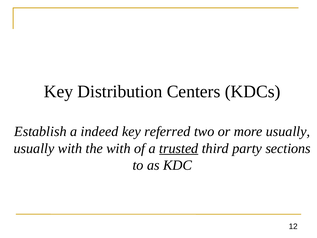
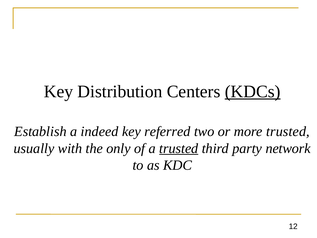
KDCs underline: none -> present
more usually: usually -> trusted
the with: with -> only
sections: sections -> network
